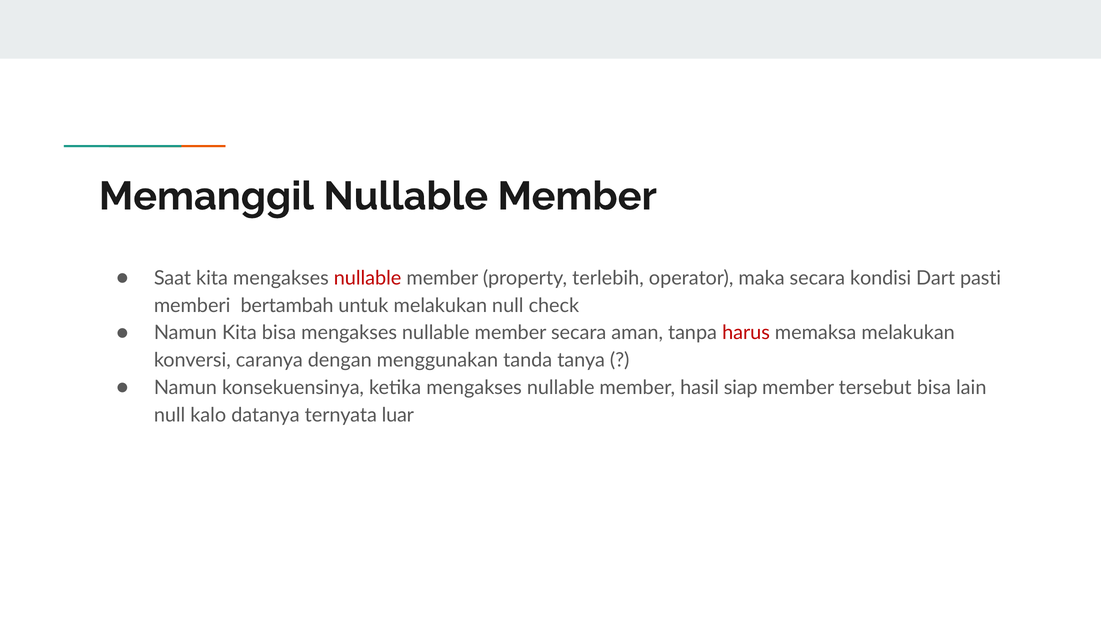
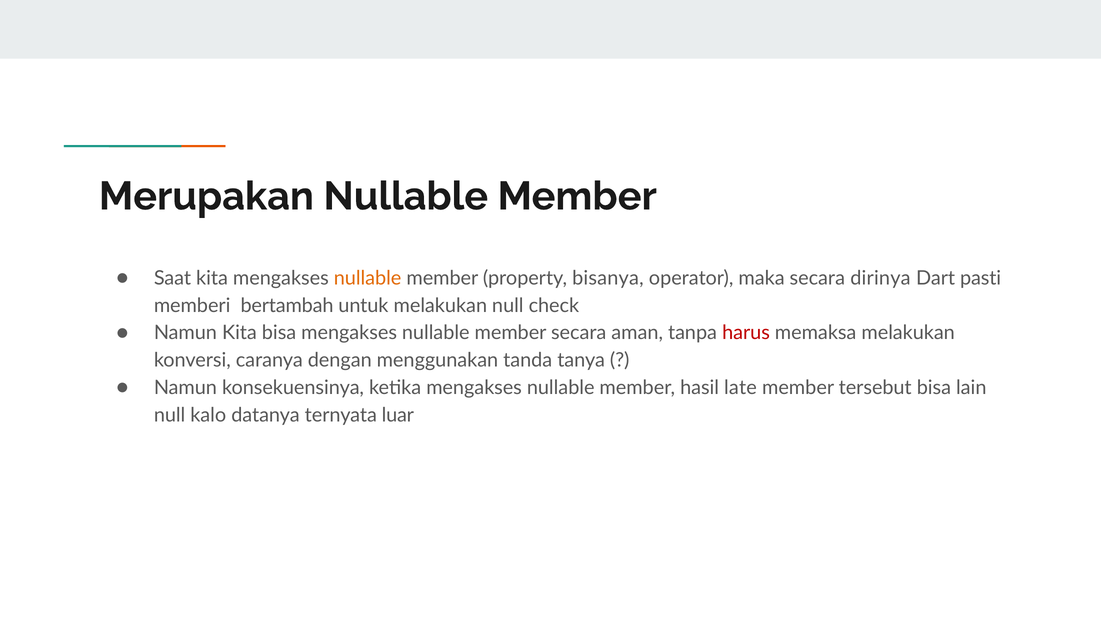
Memanggil: Memanggil -> Merupakan
nullable at (368, 278) colour: red -> orange
terlebih: terlebih -> bisanya
kondisi: kondisi -> dirinya
siap: siap -> late
